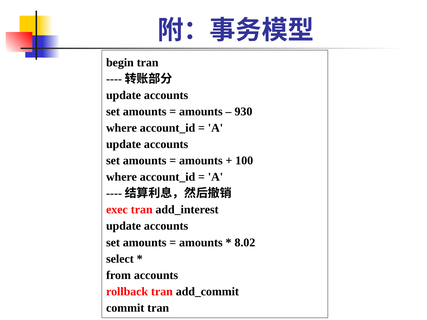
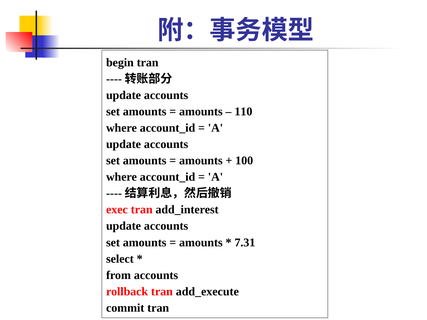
930: 930 -> 110
8.02: 8.02 -> 7.31
add_commit: add_commit -> add_execute
